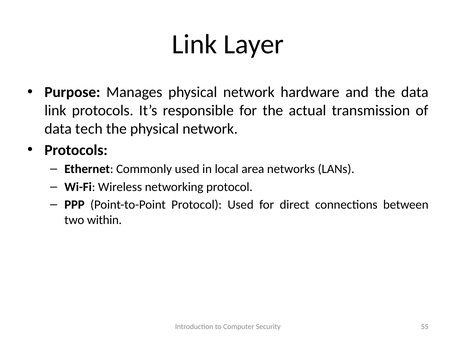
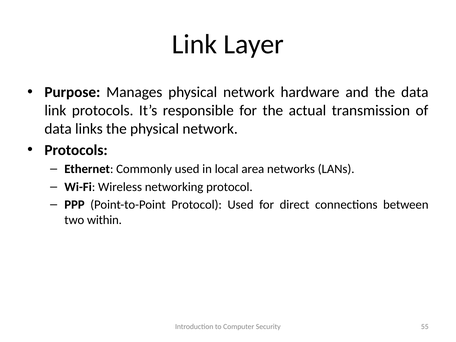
tech: tech -> links
